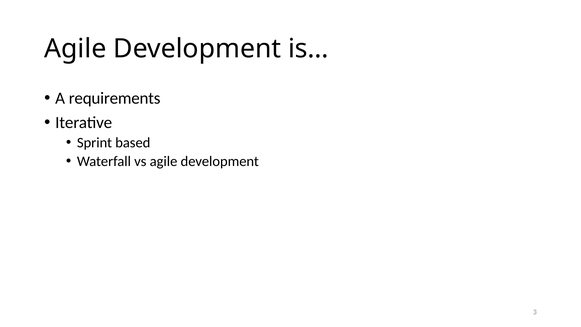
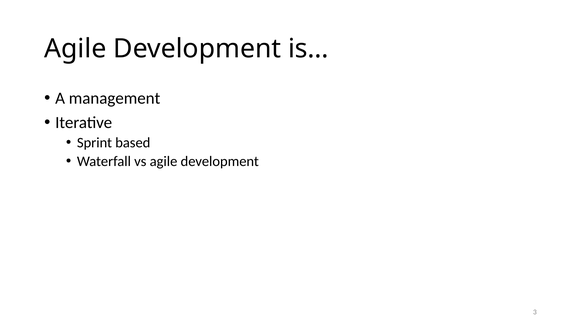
requirements: requirements -> management
